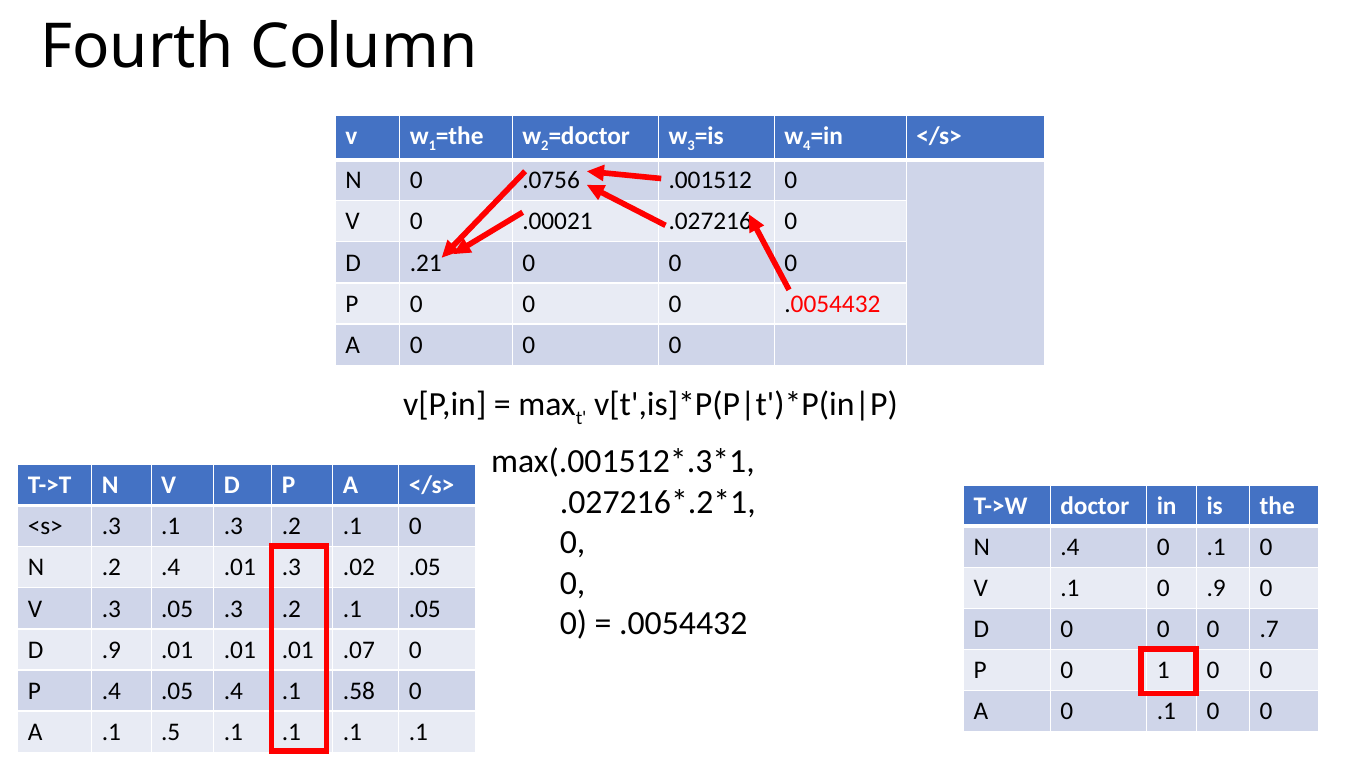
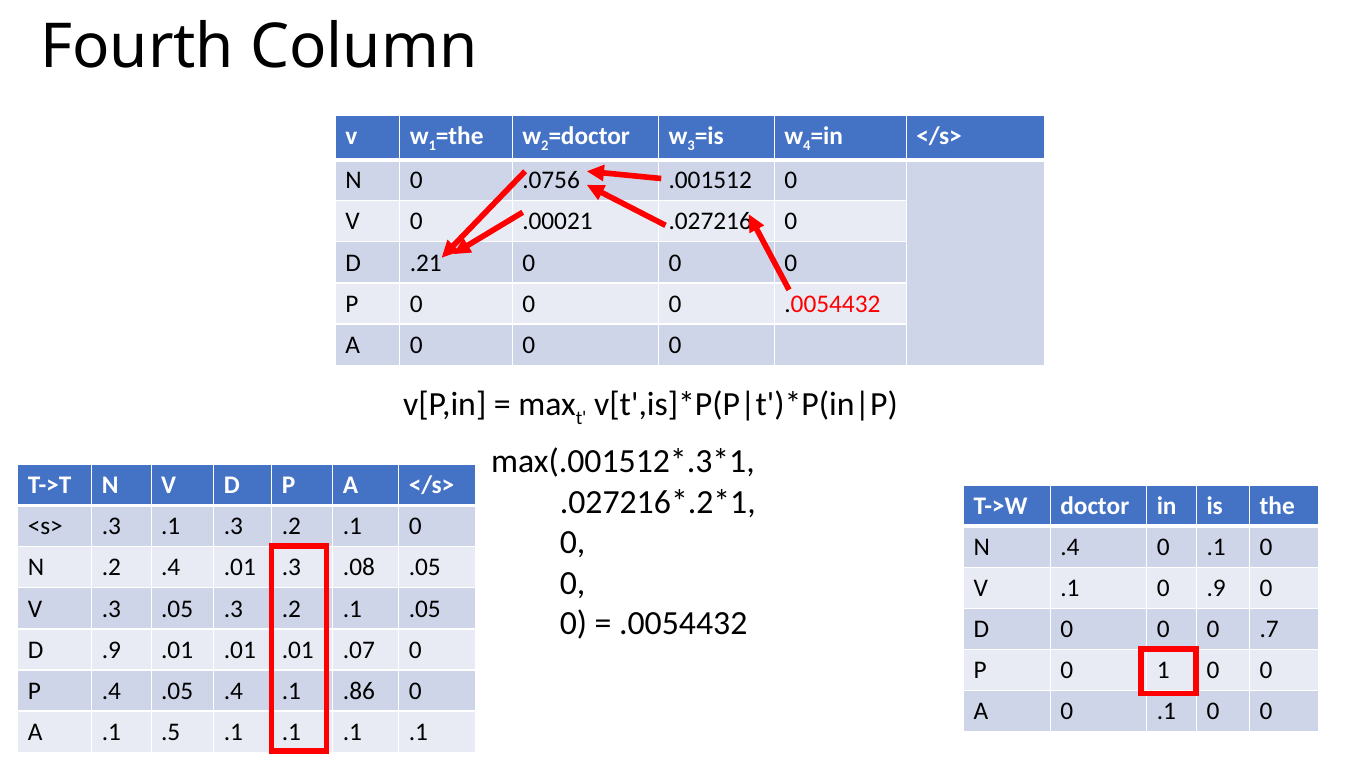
.02: .02 -> .08
.58: .58 -> .86
